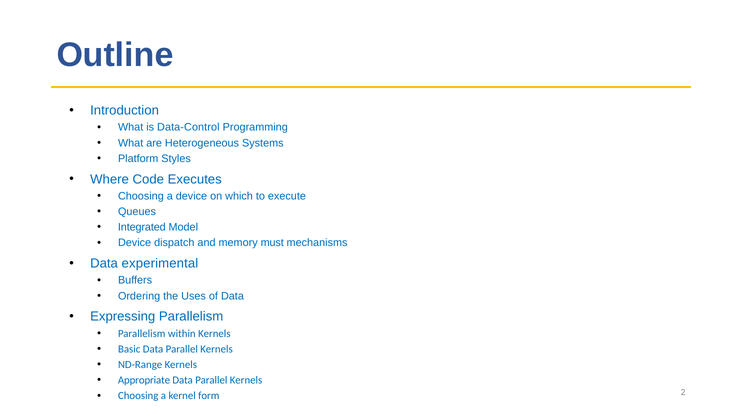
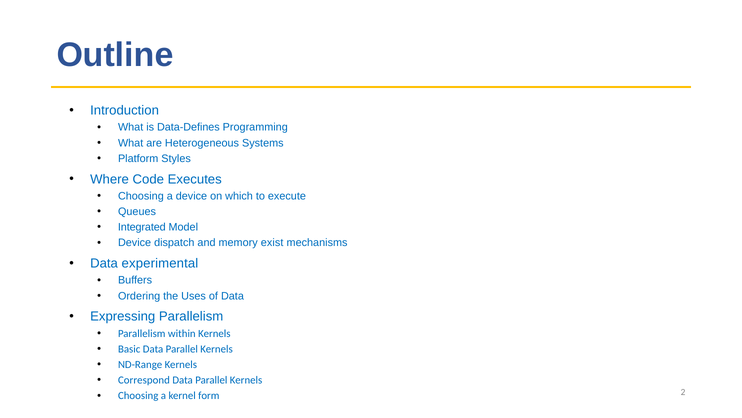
Data-Control: Data-Control -> Data-Defines
must: must -> exist
Appropriate: Appropriate -> Correspond
